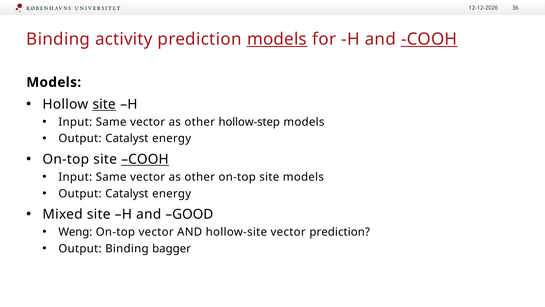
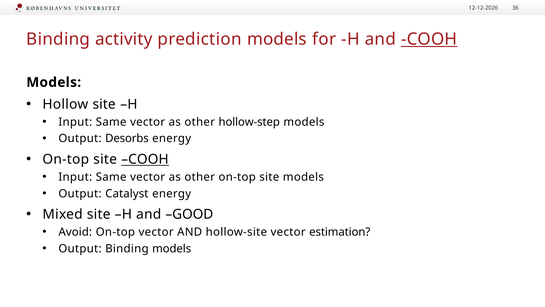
models at (277, 39) underline: present -> none
site at (104, 104) underline: present -> none
Catalyst at (127, 138): Catalyst -> Desorbs
Weng: Weng -> Avoid
vector prediction: prediction -> estimation
Binding bagger: bagger -> models
